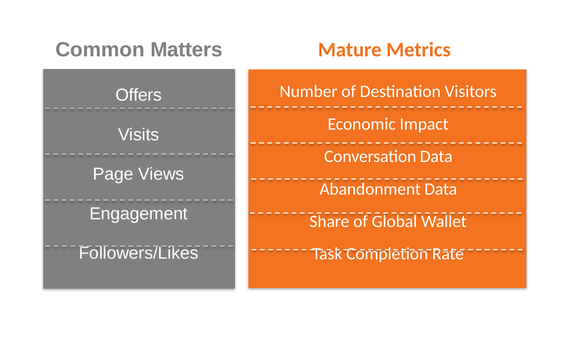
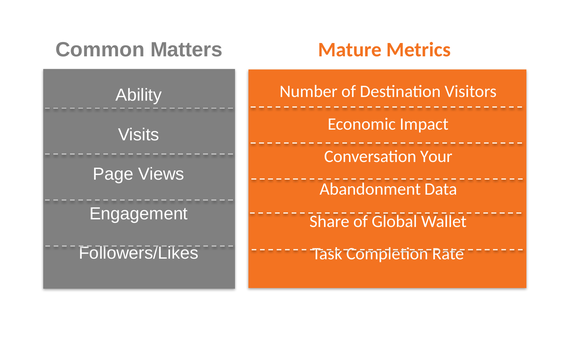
Offers: Offers -> Ability
Conversation Data: Data -> Your
